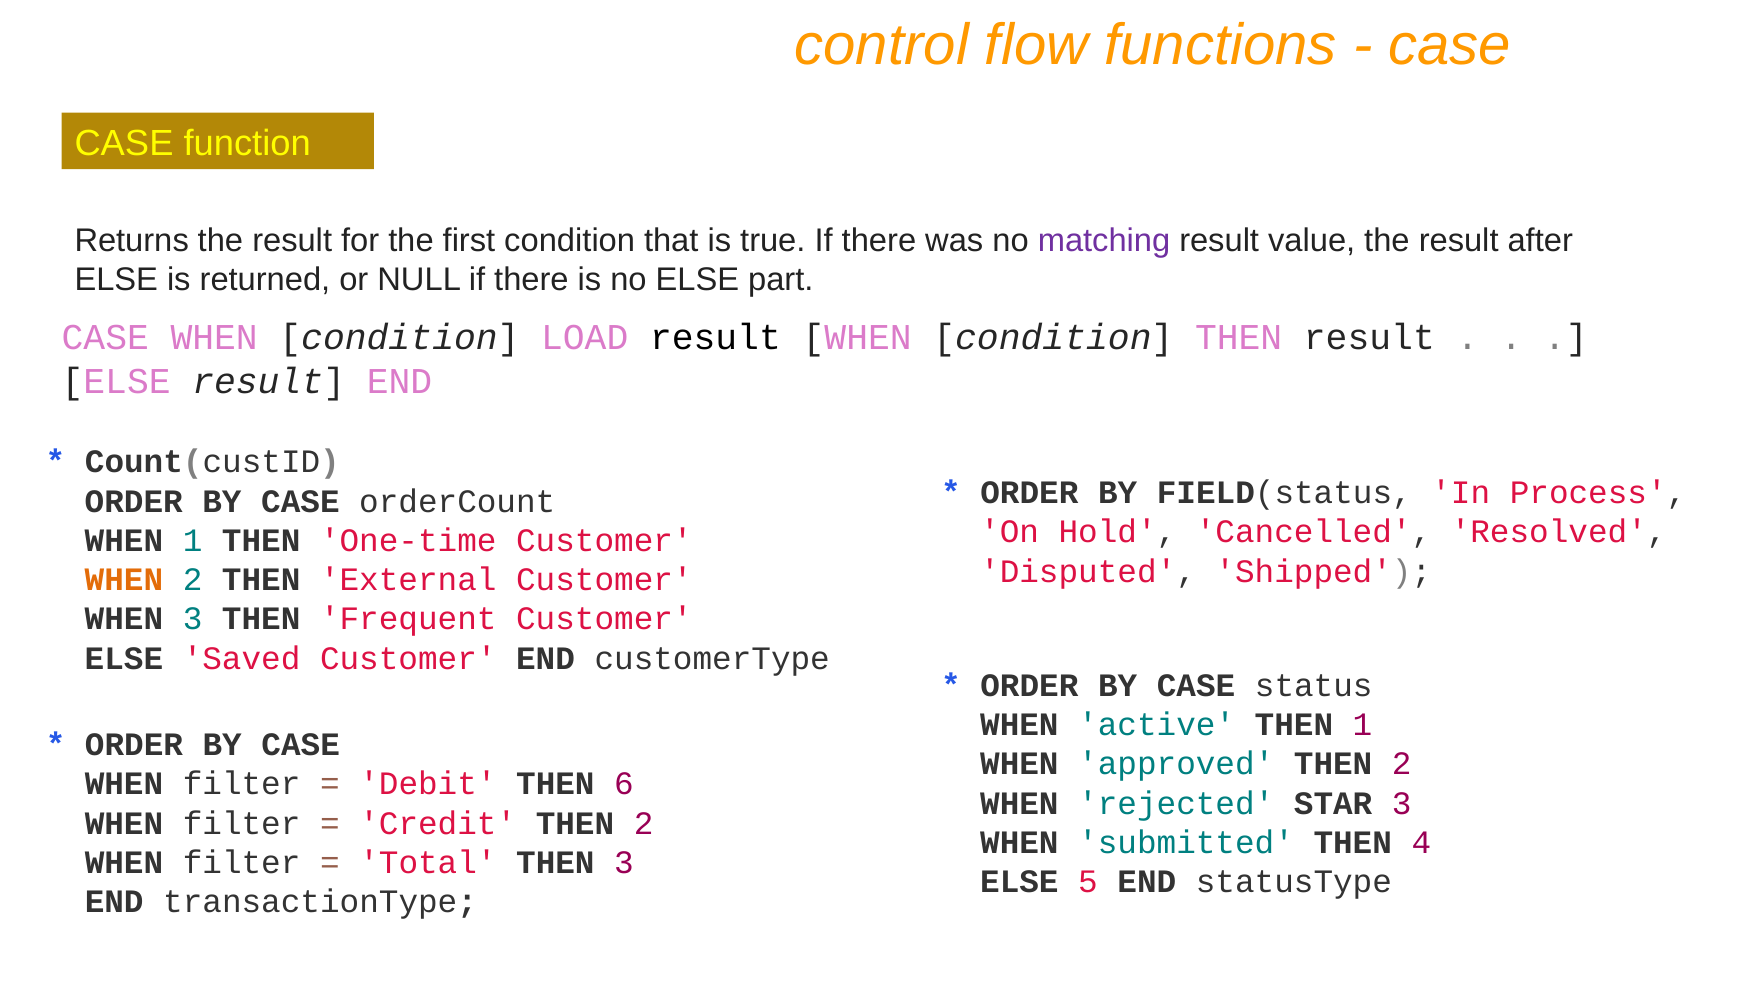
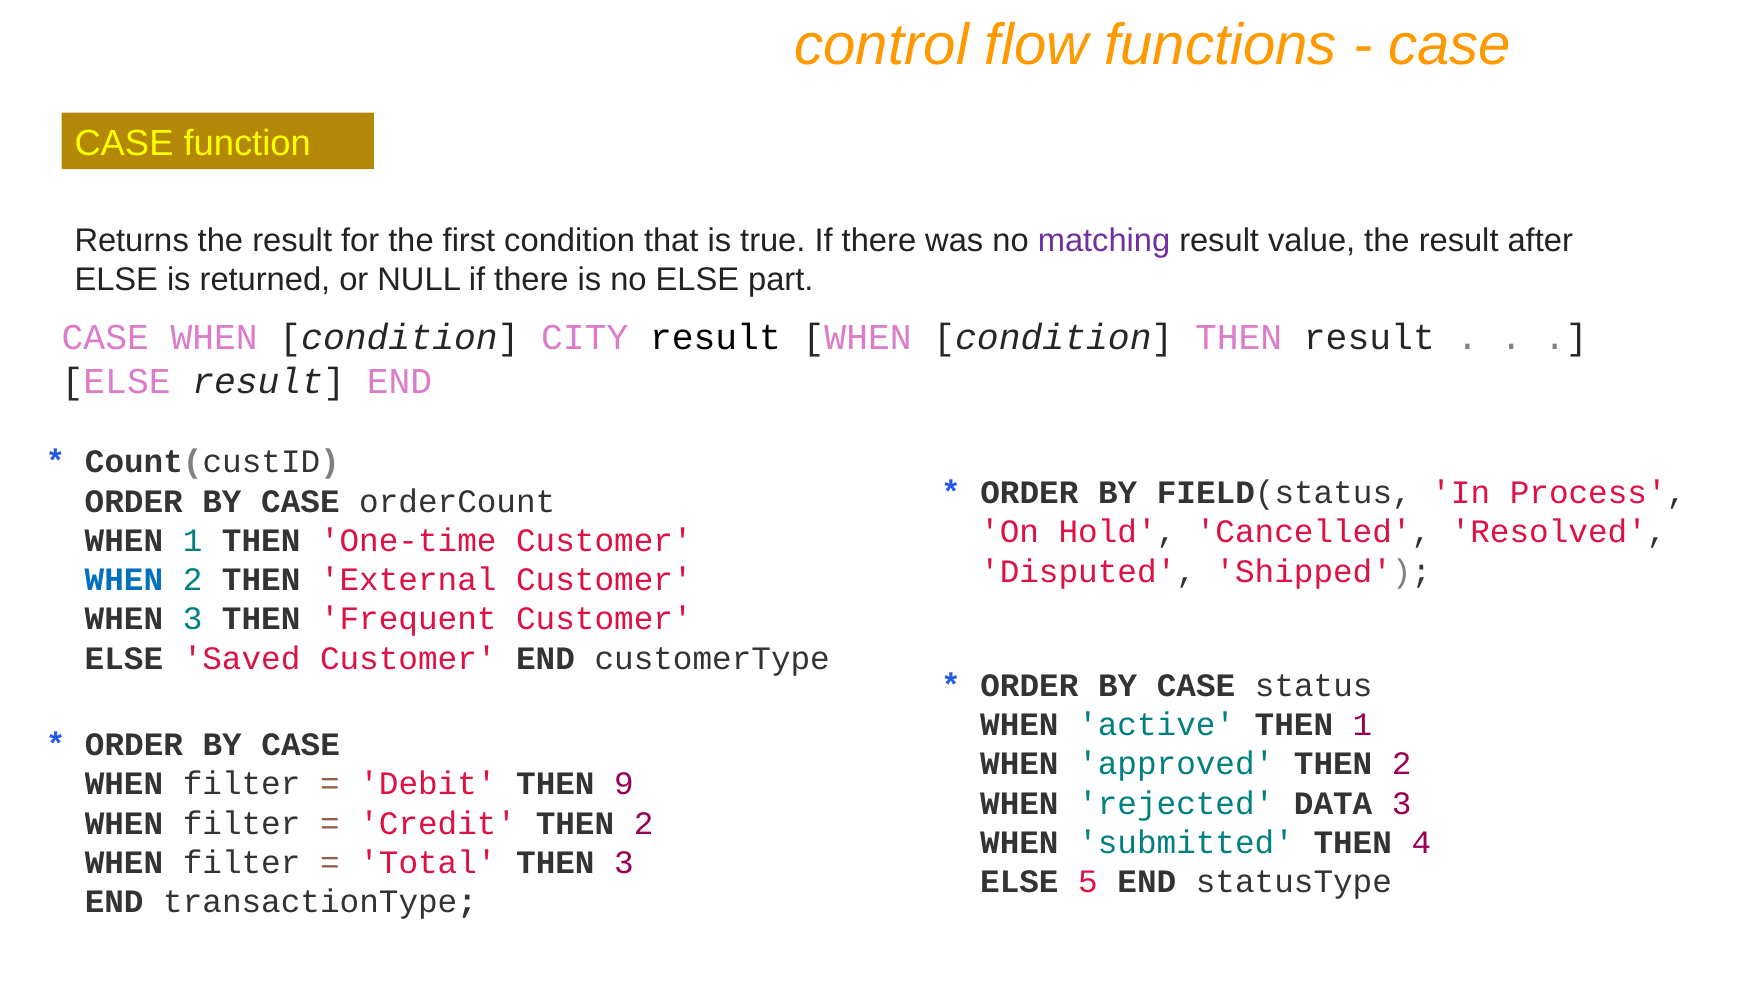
LOAD: LOAD -> CITY
WHEN at (124, 579) colour: orange -> blue
6: 6 -> 9
STAR: STAR -> DATA
